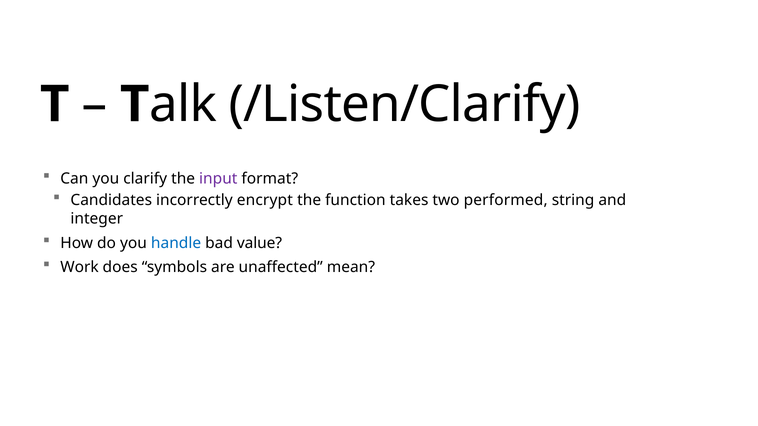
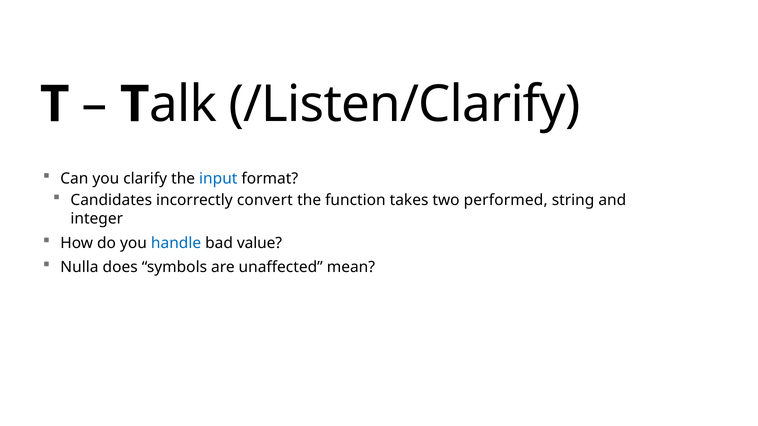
input colour: purple -> blue
encrypt: encrypt -> convert
Work: Work -> Nulla
